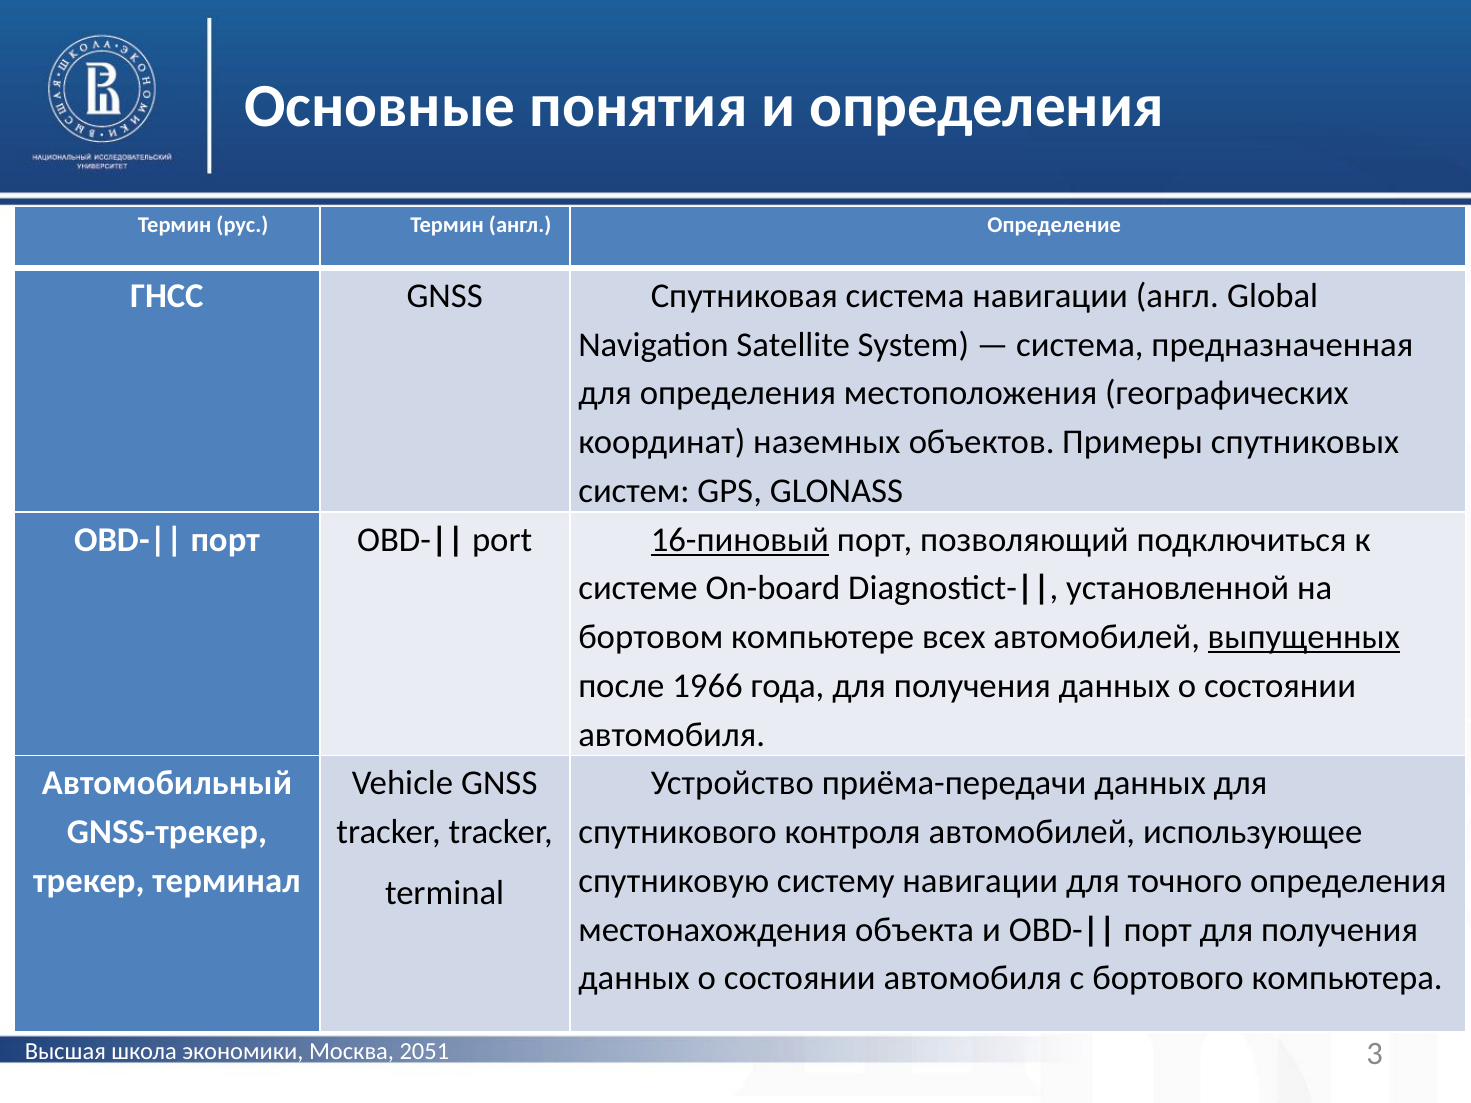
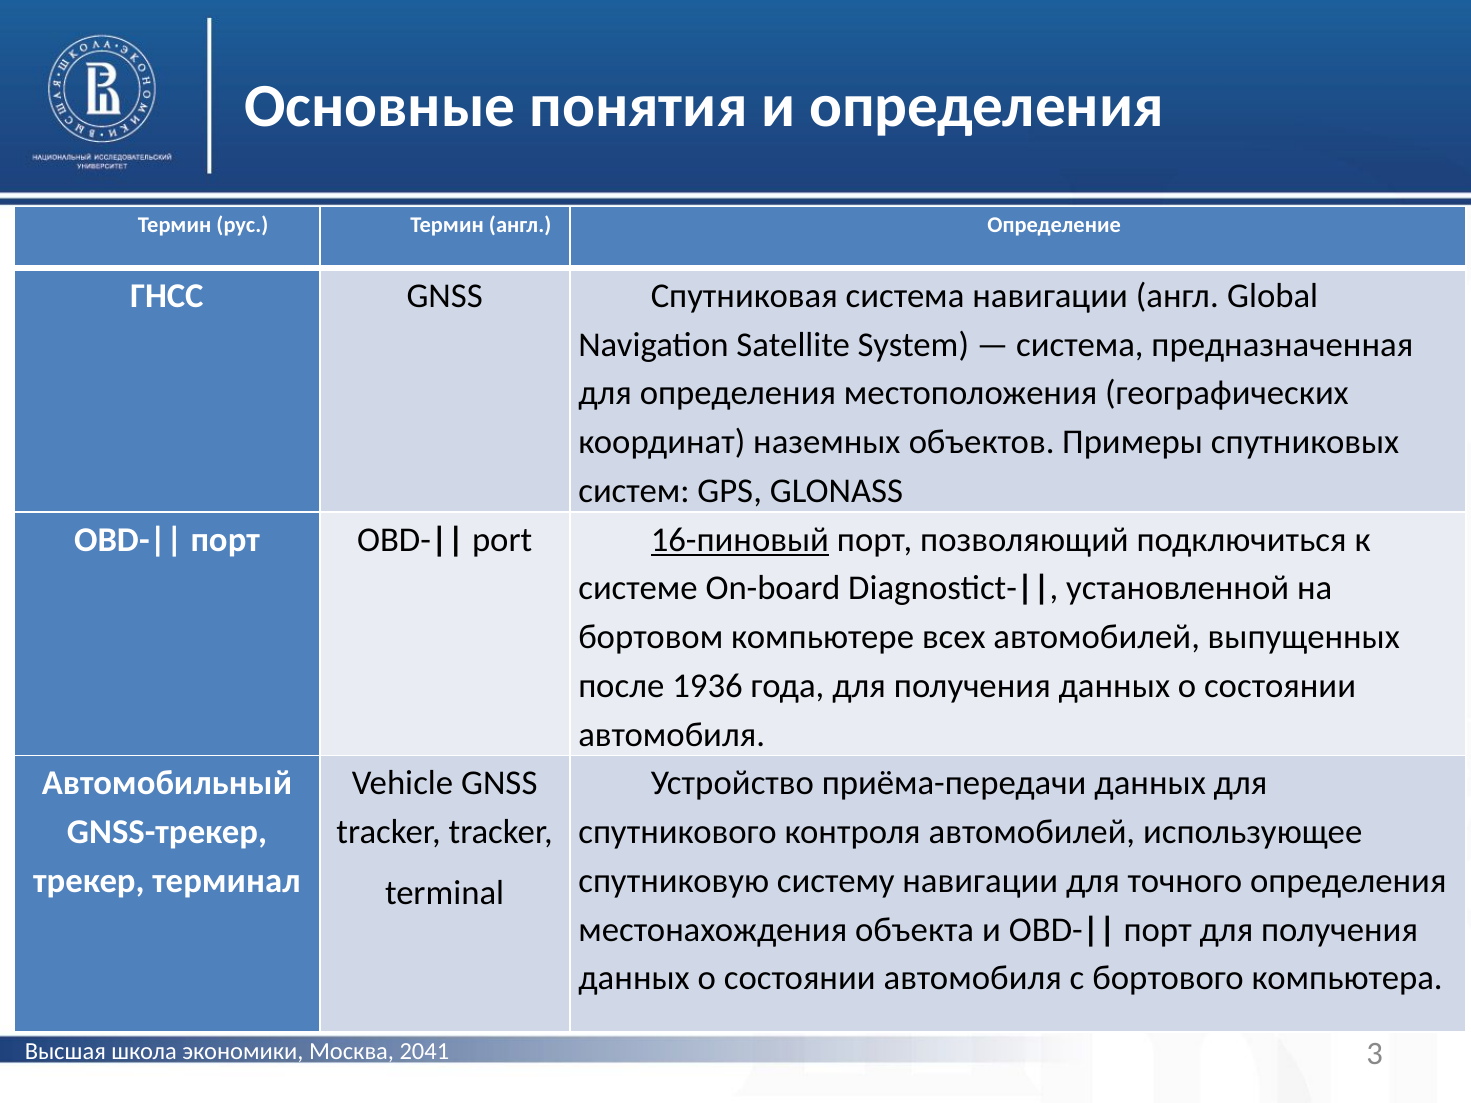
выпущенных underline: present -> none
1966: 1966 -> 1936
2051: 2051 -> 2041
